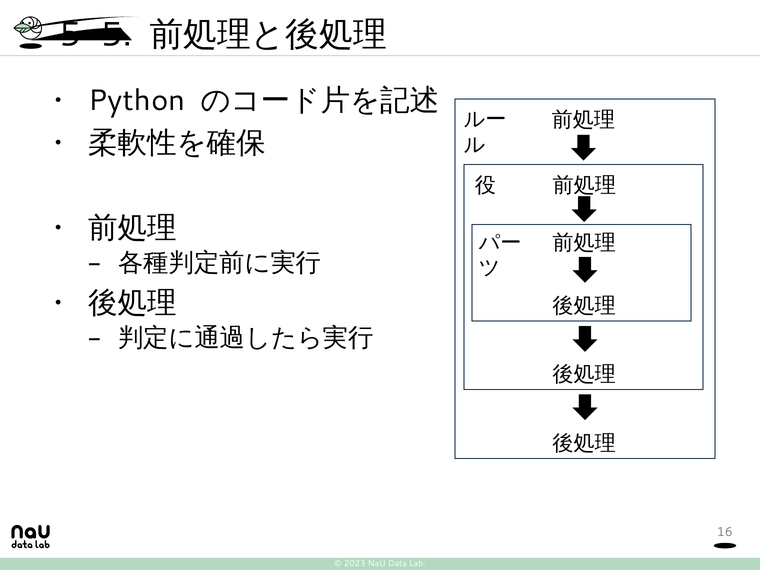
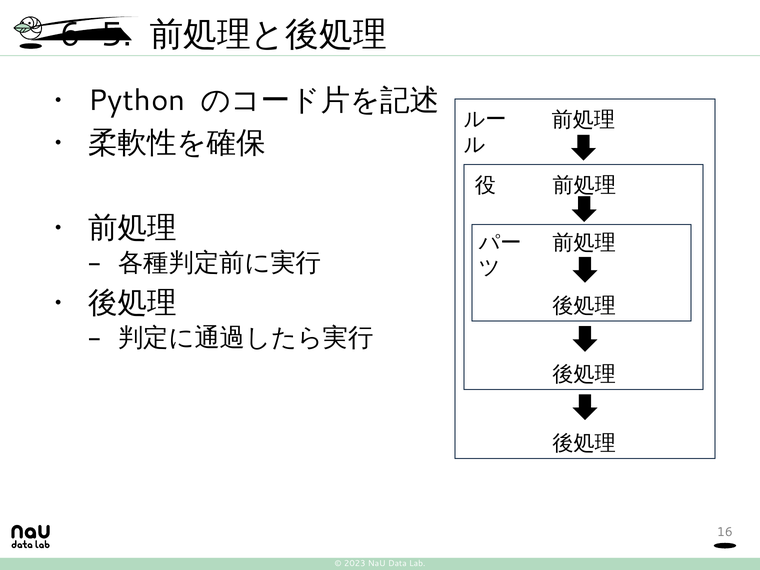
5-5: 5-5 -> 6-5
